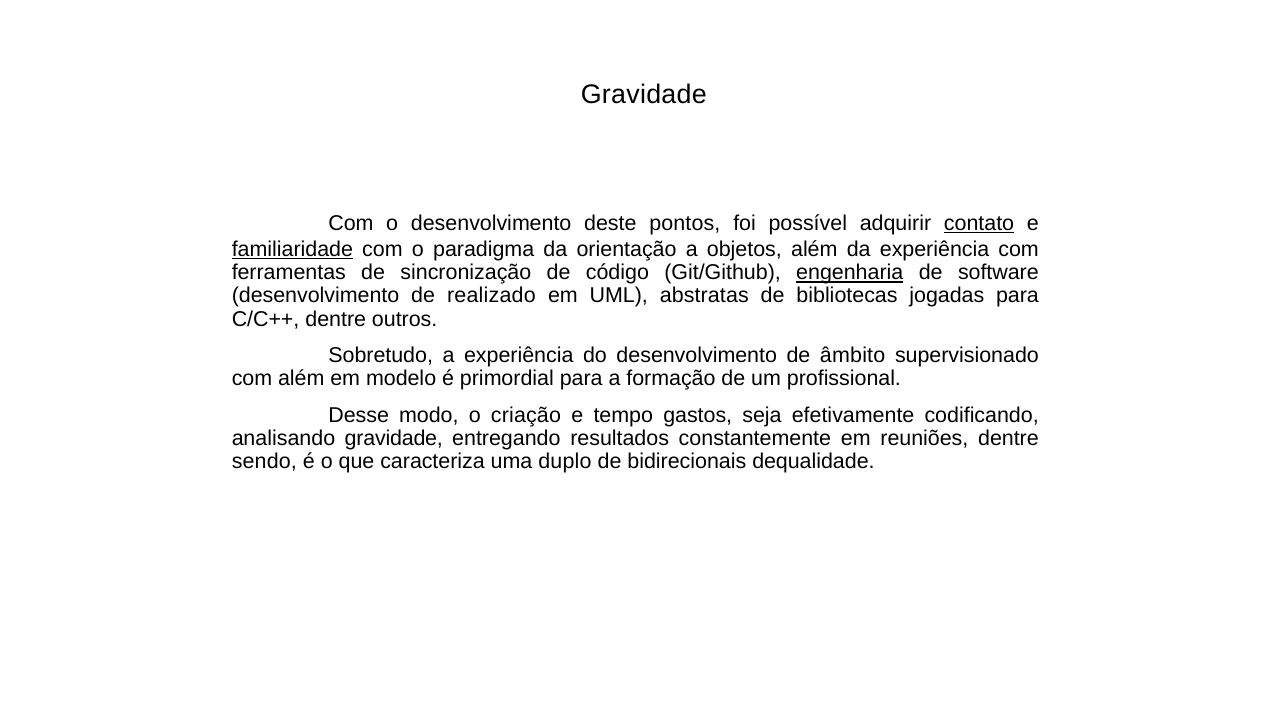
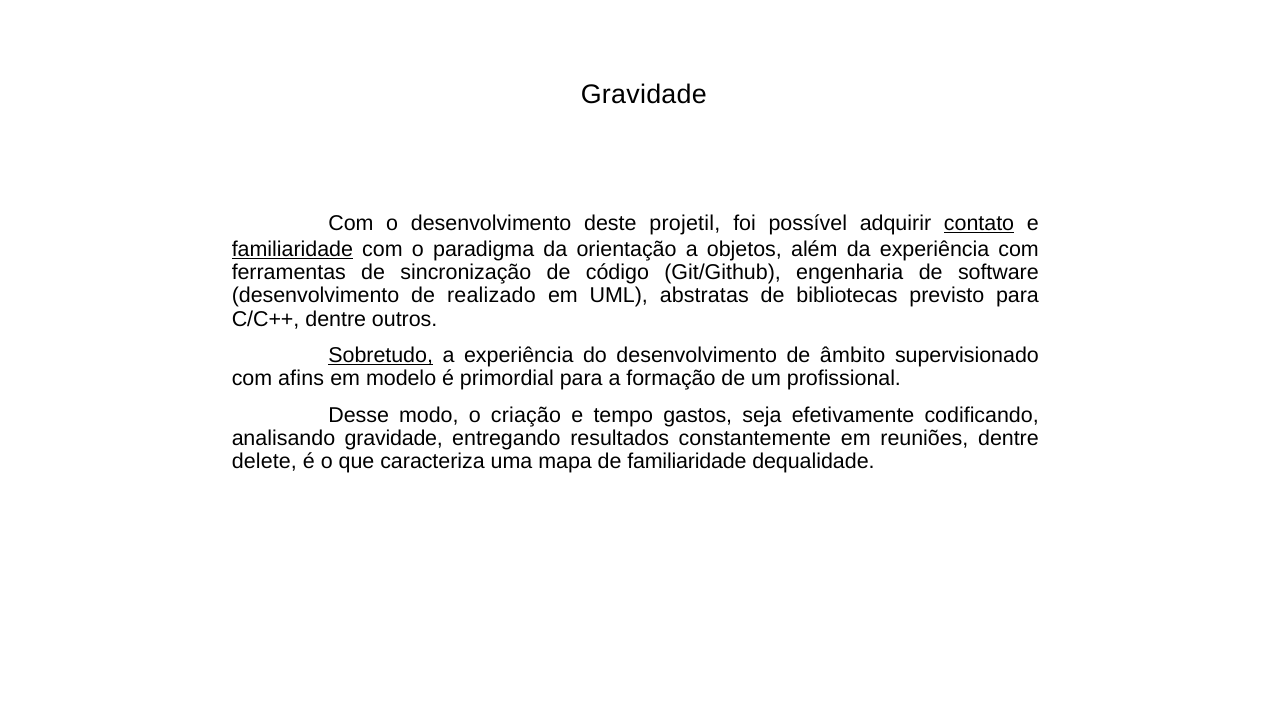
pontos: pontos -> projetil
engenharia underline: present -> none
jogadas: jogadas -> previsto
Sobretudo underline: none -> present
com além: além -> afins
sendo: sendo -> delete
duplo: duplo -> mapa
de bidirecionais: bidirecionais -> familiaridade
